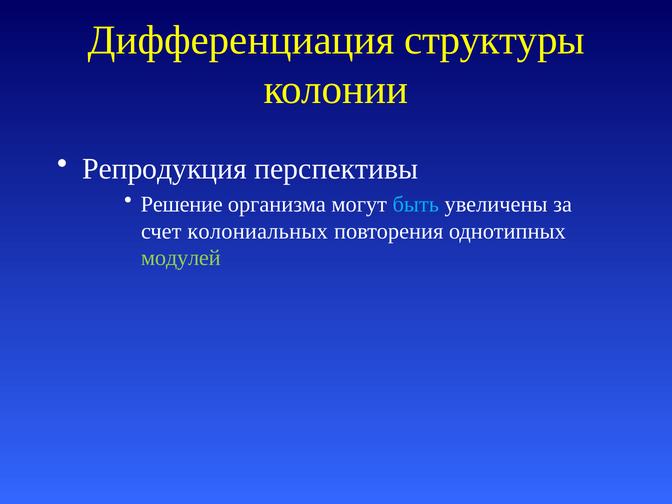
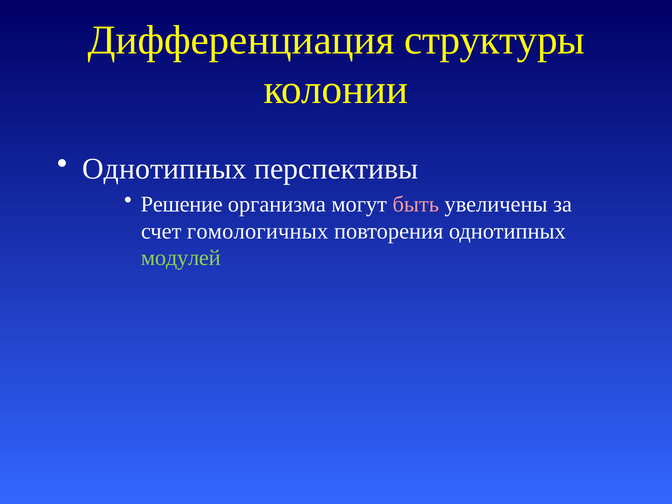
Репродукция at (165, 169): Репродукция -> Однотипных
быть colour: light blue -> pink
колониальных: колониальных -> гомологичных
